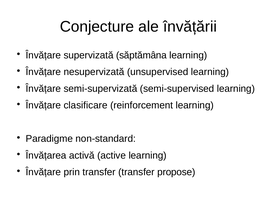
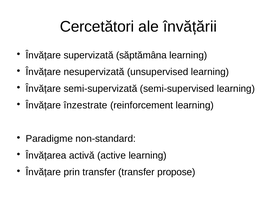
Conjecture: Conjecture -> Cercetători
clasificare: clasificare -> înzestrate
